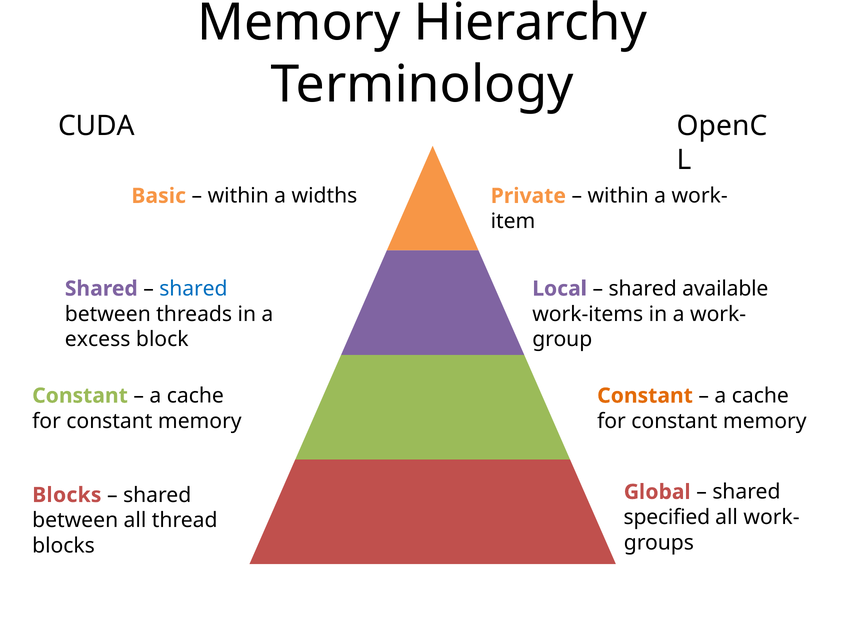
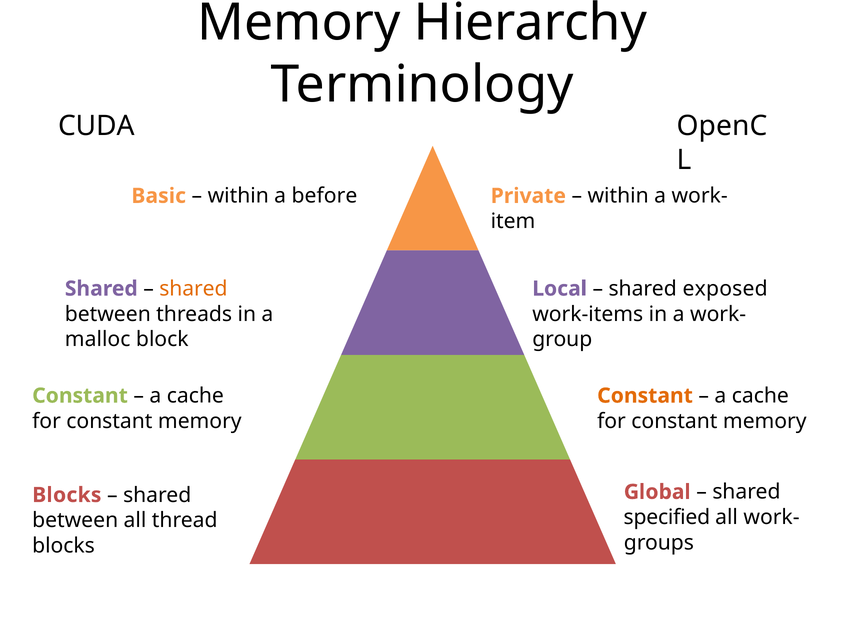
widths: widths -> before
shared at (193, 289) colour: blue -> orange
available: available -> exposed
excess: excess -> malloc
